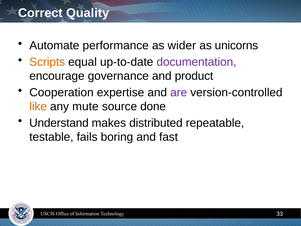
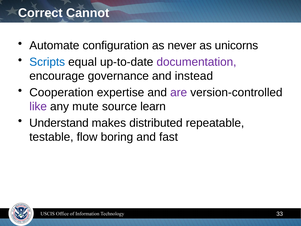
Quality: Quality -> Cannot
performance: performance -> configuration
wider: wider -> never
Scripts colour: orange -> blue
product: product -> instead
like colour: orange -> purple
done: done -> learn
fails: fails -> flow
